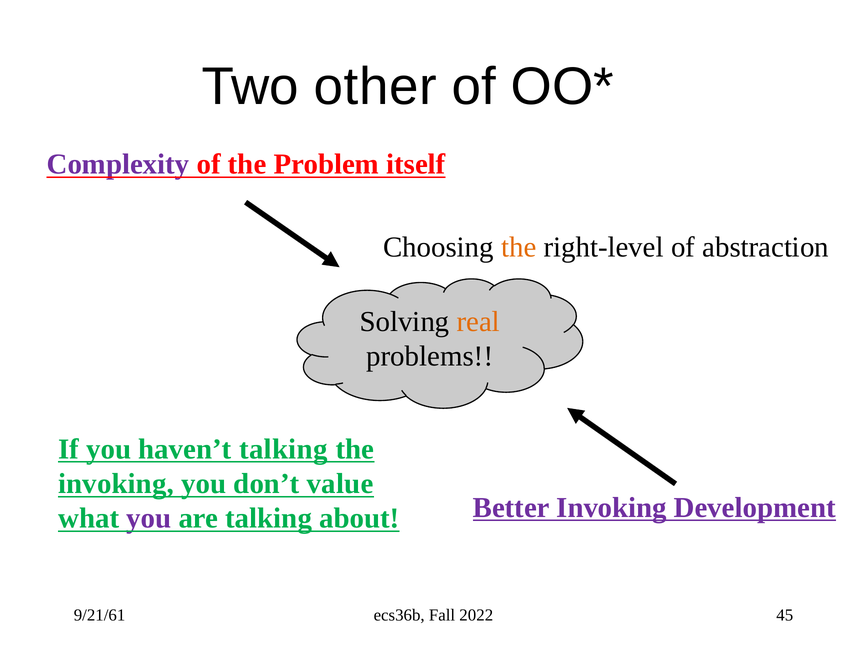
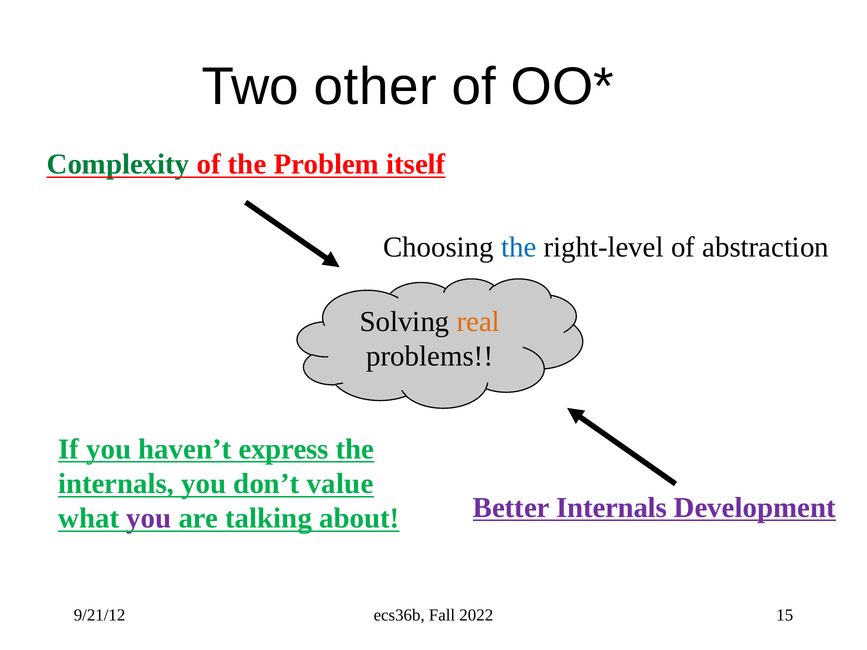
Complexity colour: purple -> green
the at (519, 247) colour: orange -> blue
haven’t talking: talking -> express
invoking at (116, 484): invoking -> internals
Better Invoking: Invoking -> Internals
9/21/61: 9/21/61 -> 9/21/12
45: 45 -> 15
